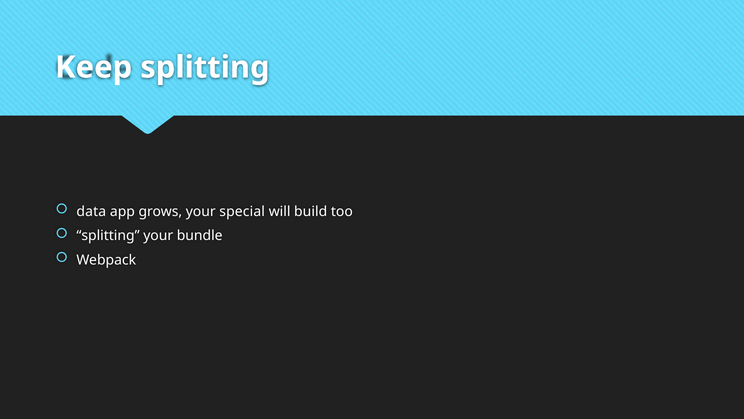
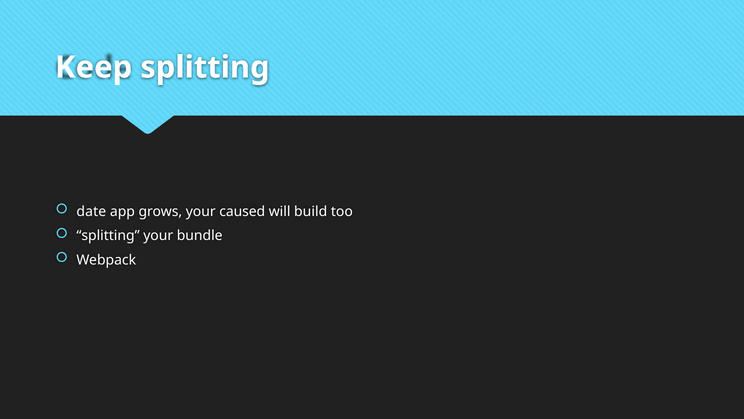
data: data -> date
special: special -> caused
